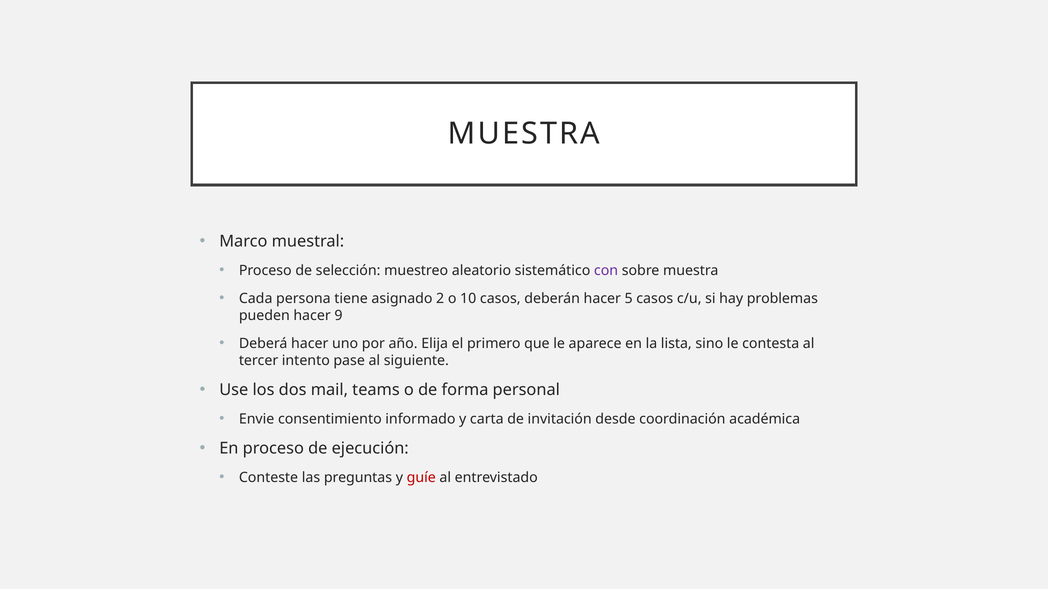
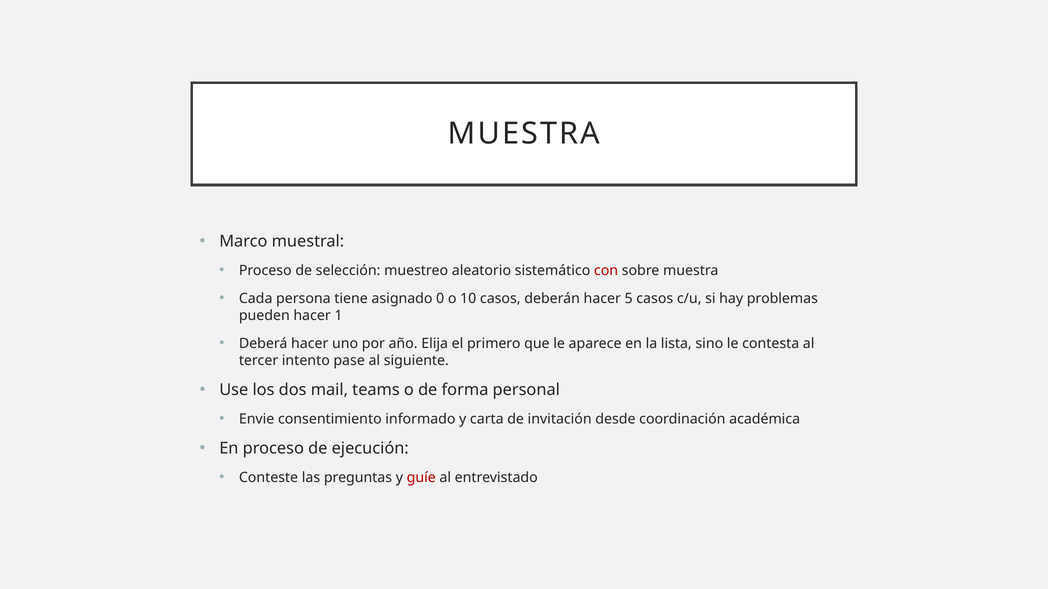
con colour: purple -> red
2: 2 -> 0
9: 9 -> 1
